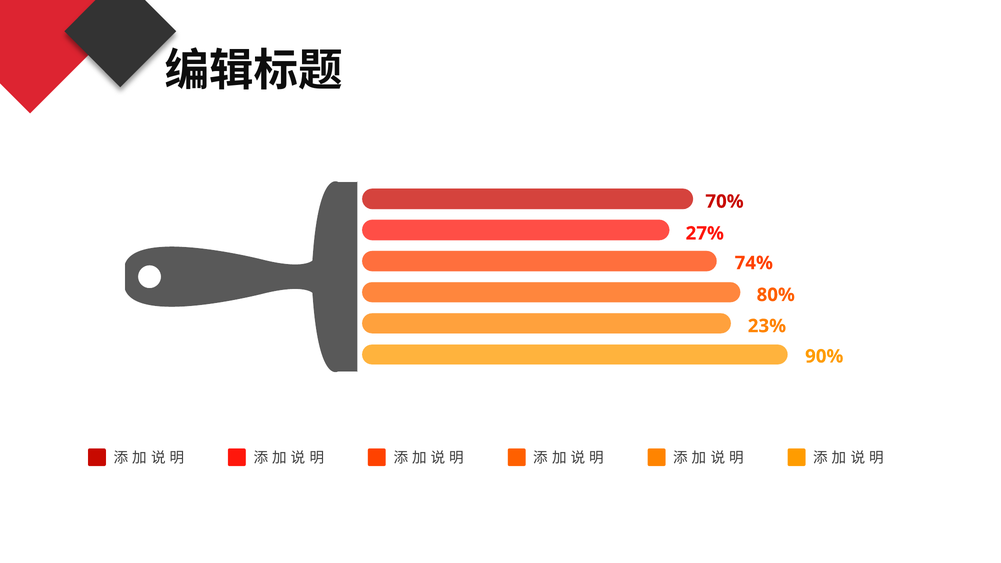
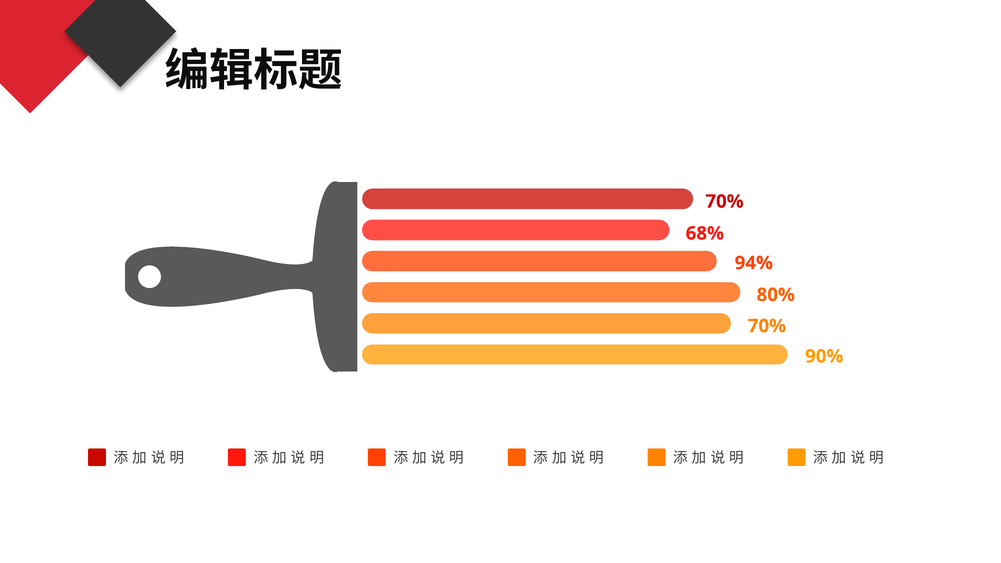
27%: 27% -> 68%
74%: 74% -> 94%
23% at (767, 326): 23% -> 70%
